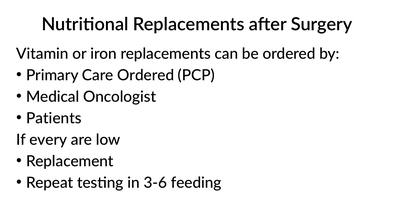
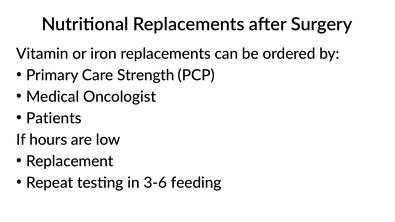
Care Ordered: Ordered -> Strength
every: every -> hours
